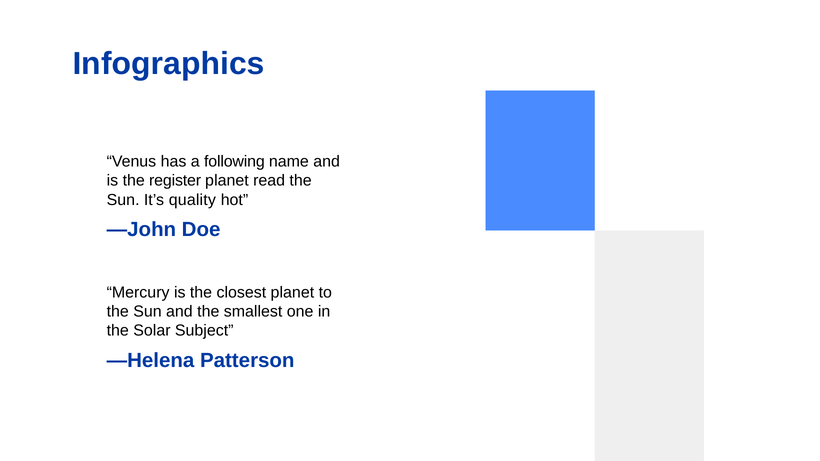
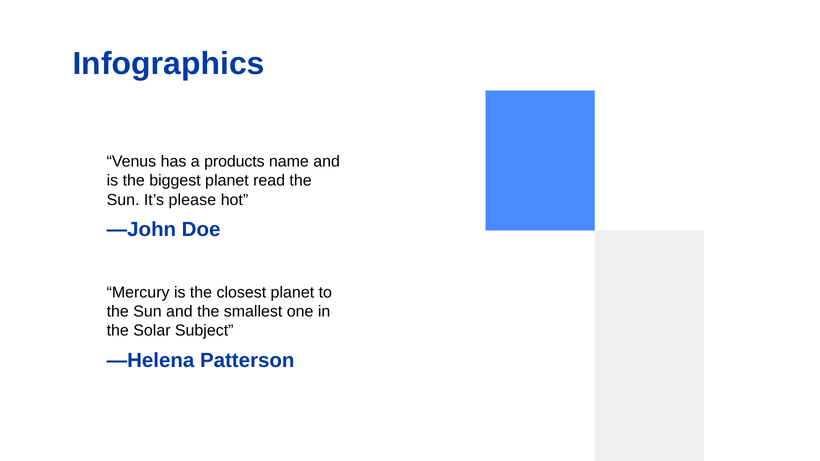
following: following -> products
register: register -> biggest
quality: quality -> please
